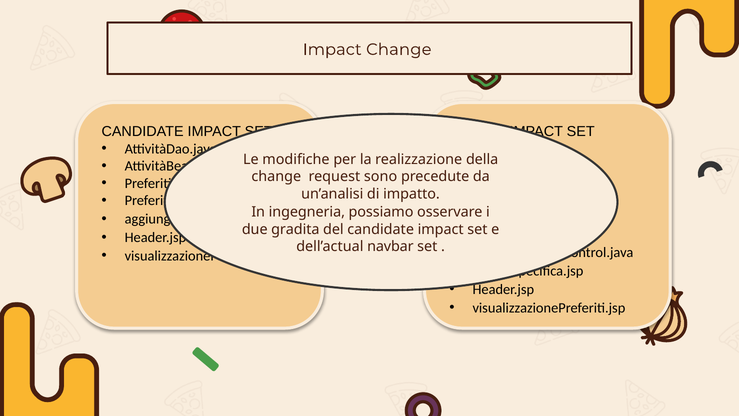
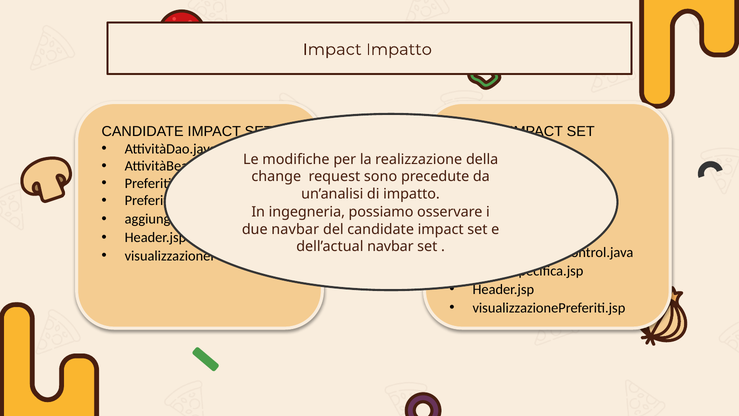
Impact Change: Change -> Impatto
due gradita: gradita -> navbar
